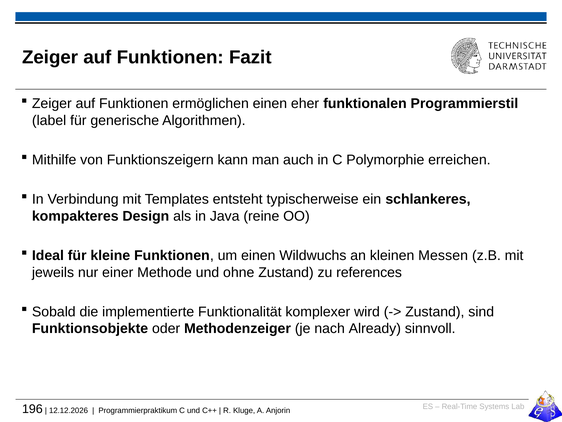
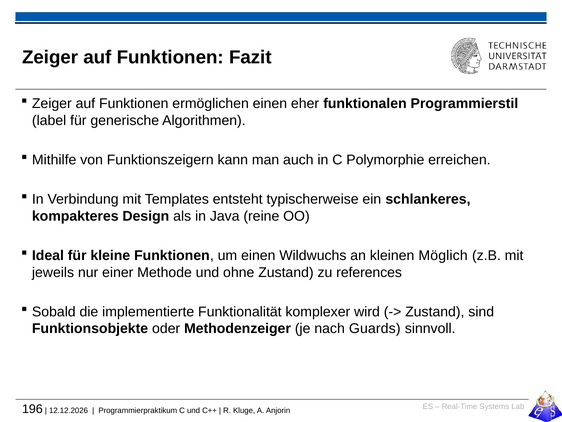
Messen: Messen -> Möglich
Already: Already -> Guards
